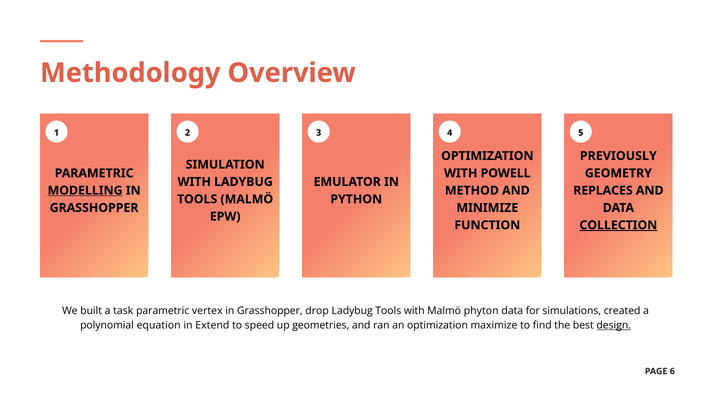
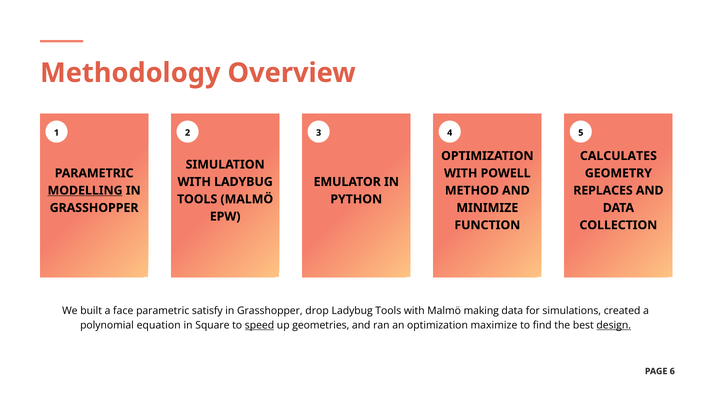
PREVIOUSLY: PREVIOUSLY -> CALCULATES
COLLECTION underline: present -> none
task: task -> face
vertex: vertex -> satisfy
phyton: phyton -> making
Extend: Extend -> Square
speed underline: none -> present
